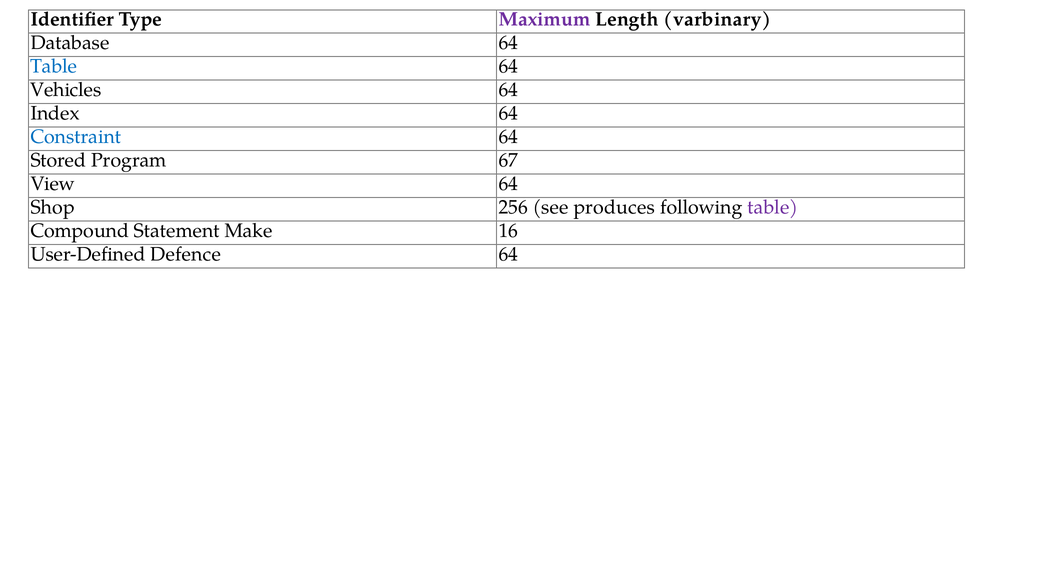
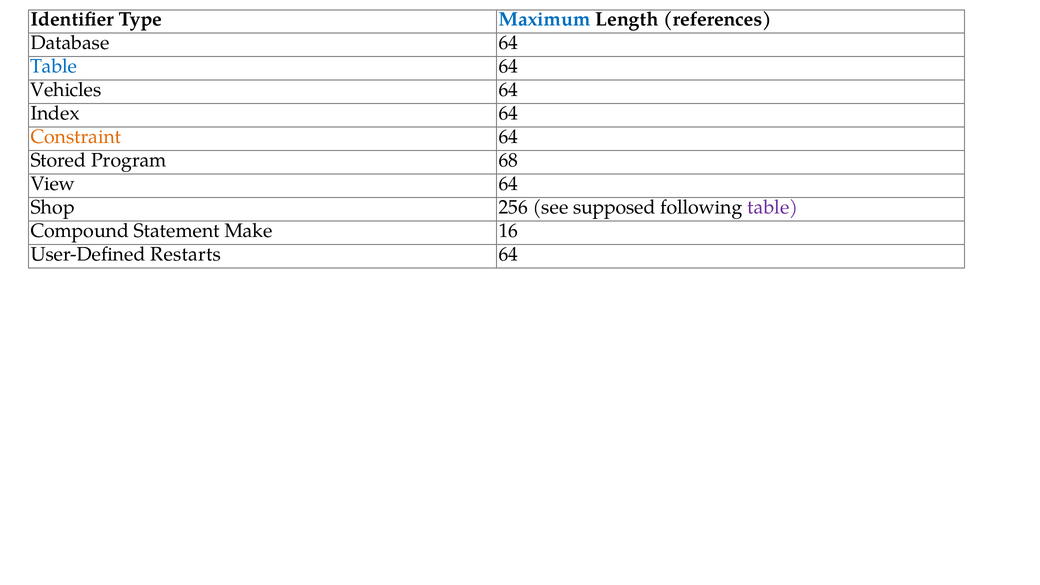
Maximum colour: purple -> blue
varbinary: varbinary -> references
Constraint colour: blue -> orange
67: 67 -> 68
produces: produces -> supposed
Defence: Defence -> Restarts
